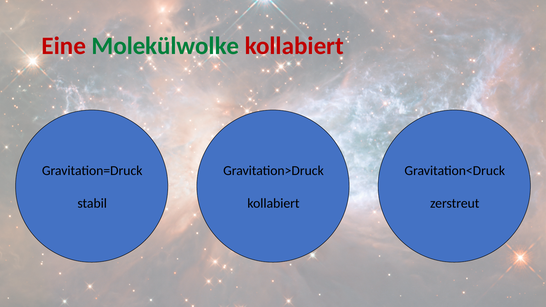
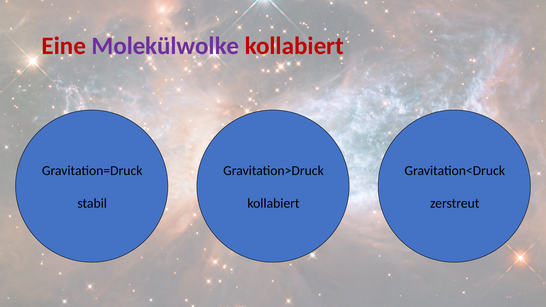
Molekülwolke colour: green -> purple
